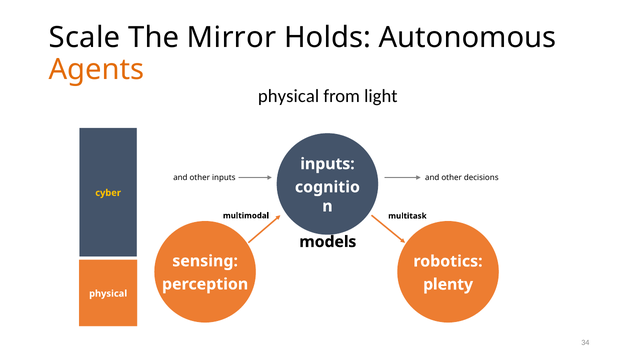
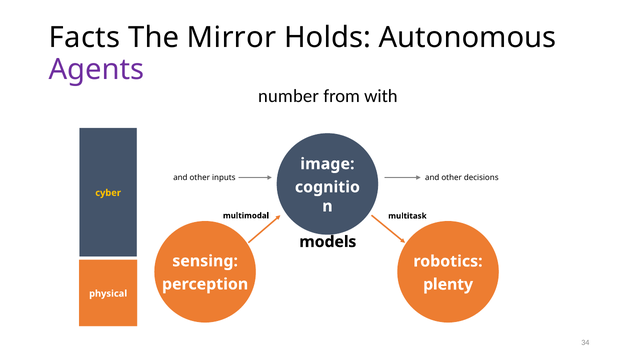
Scale: Scale -> Facts
Agents colour: orange -> purple
physical at (289, 96): physical -> number
light: light -> with
inputs at (327, 164): inputs -> image
